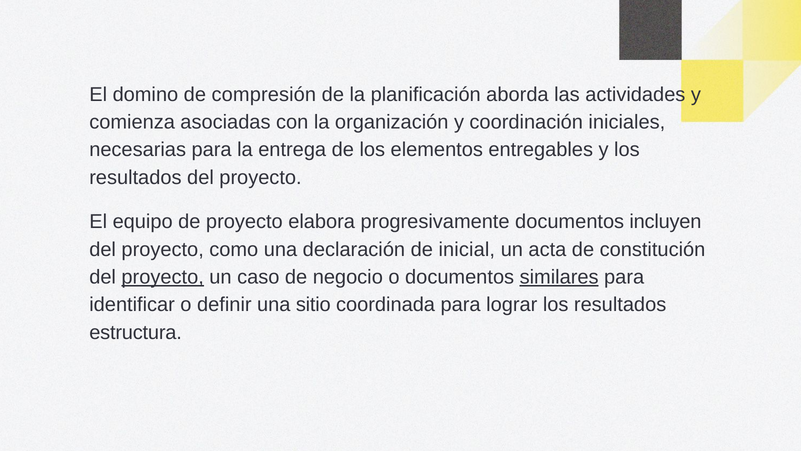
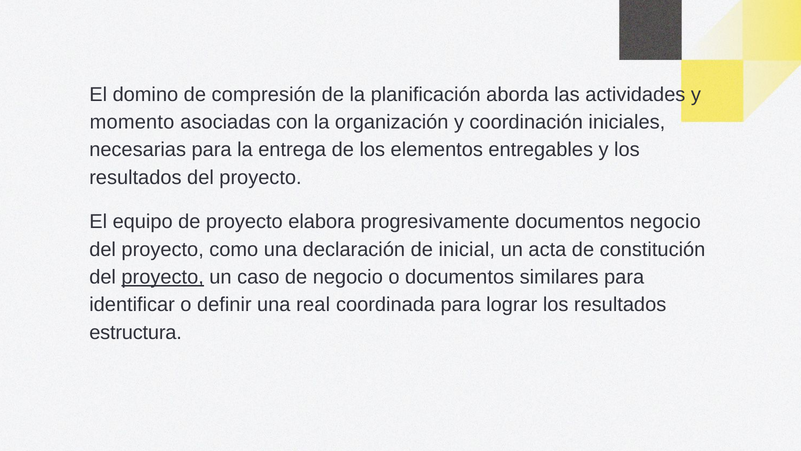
comienza: comienza -> momento
documentos incluyen: incluyen -> negocio
similares underline: present -> none
sitio: sitio -> real
